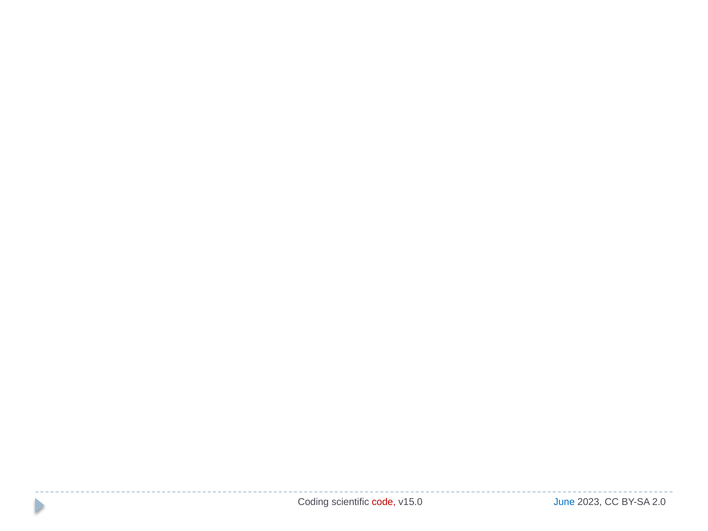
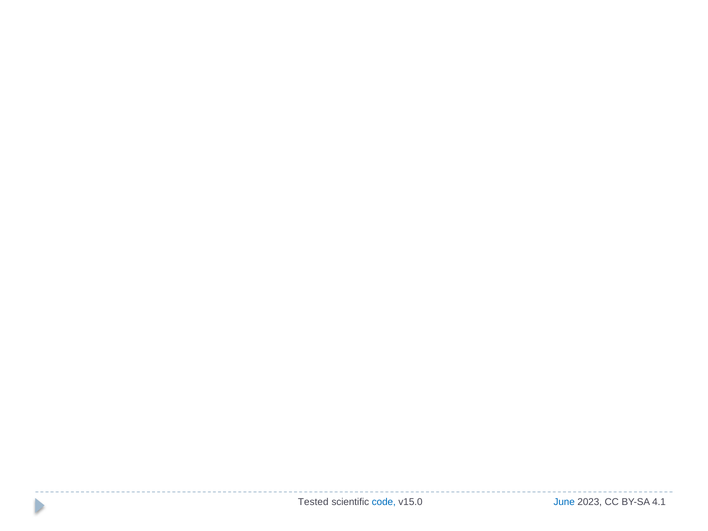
Coding: Coding -> Tested
code colour: red -> blue
2.0: 2.0 -> 4.1
